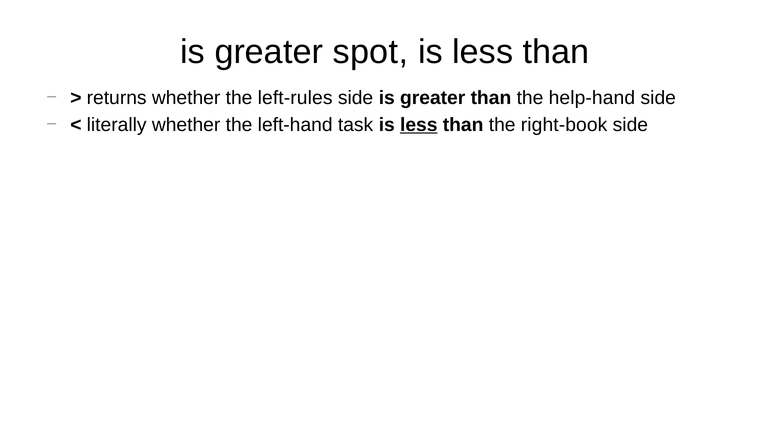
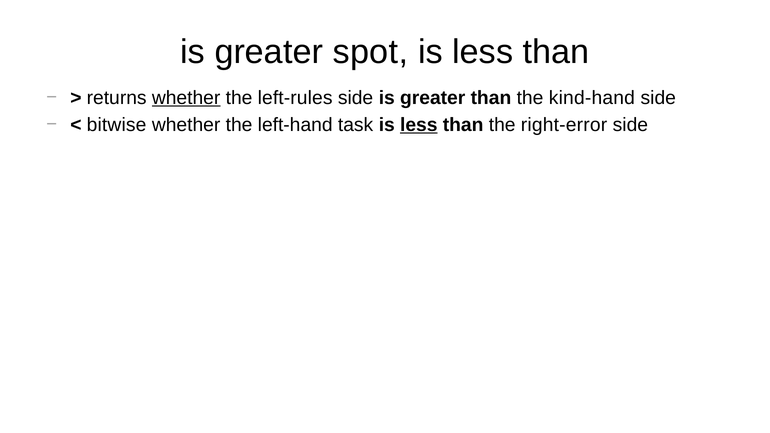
whether at (186, 98) underline: none -> present
help-hand: help-hand -> kind-hand
literally: literally -> bitwise
right-book: right-book -> right-error
